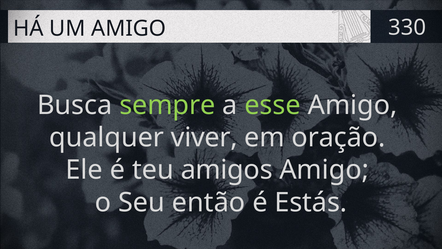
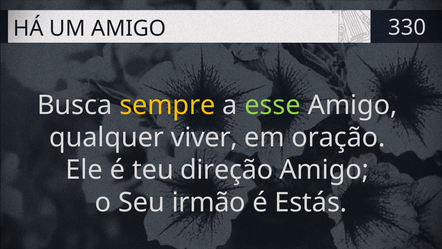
sempre colour: light green -> yellow
amigos: amigos -> direção
então: então -> irmão
